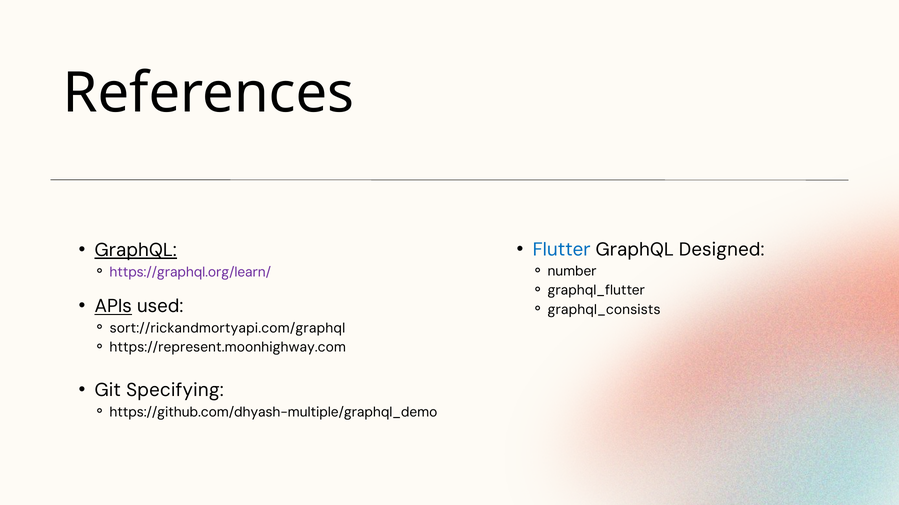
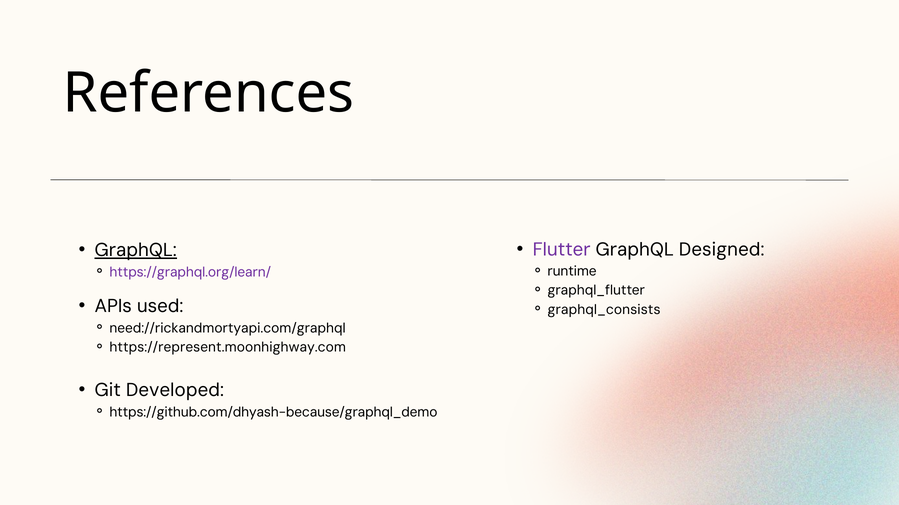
Flutter colour: blue -> purple
number: number -> runtime
APIs underline: present -> none
sort://rickandmortyapi.com/graphql: sort://rickandmortyapi.com/graphql -> need://rickandmortyapi.com/graphql
Specifying: Specifying -> Developed
https://github.com/dhyash-multiple/graphql_demo: https://github.com/dhyash-multiple/graphql_demo -> https://github.com/dhyash-because/graphql_demo
